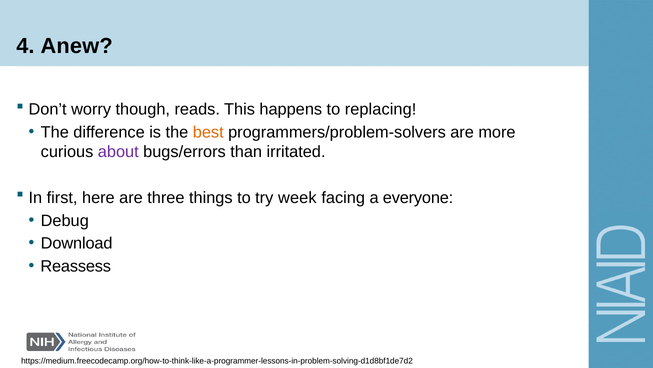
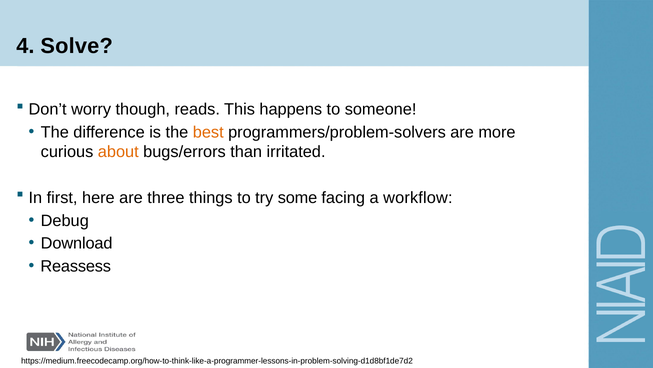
Anew: Anew -> Solve
replacing: replacing -> someone
about colour: purple -> orange
week: week -> some
everyone: everyone -> workflow
